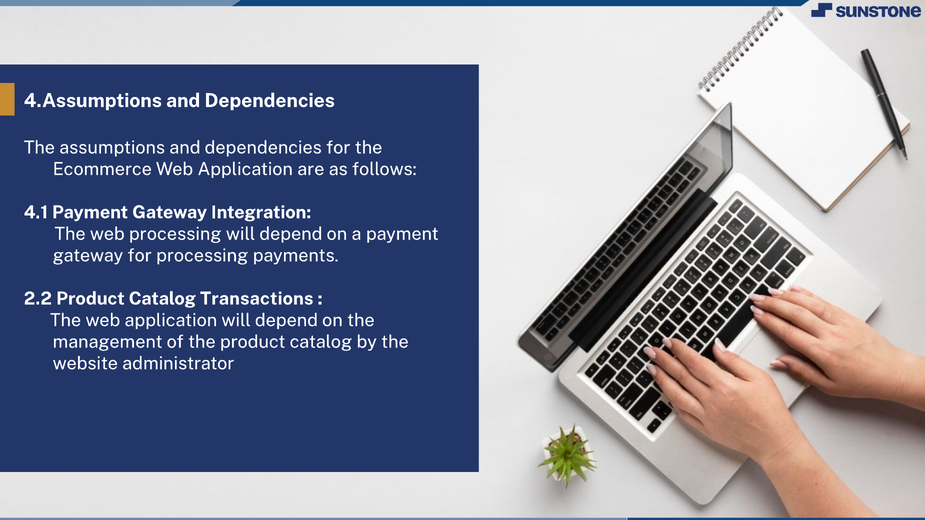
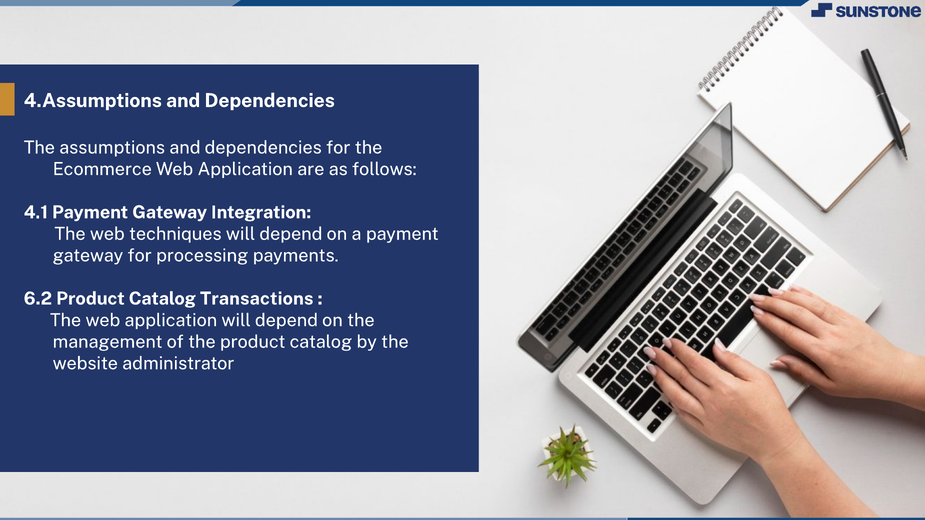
web processing: processing -> techniques
2.2: 2.2 -> 6.2
